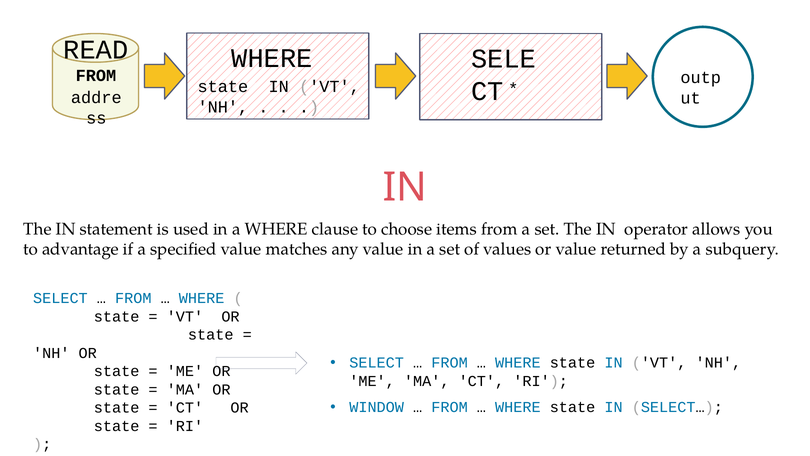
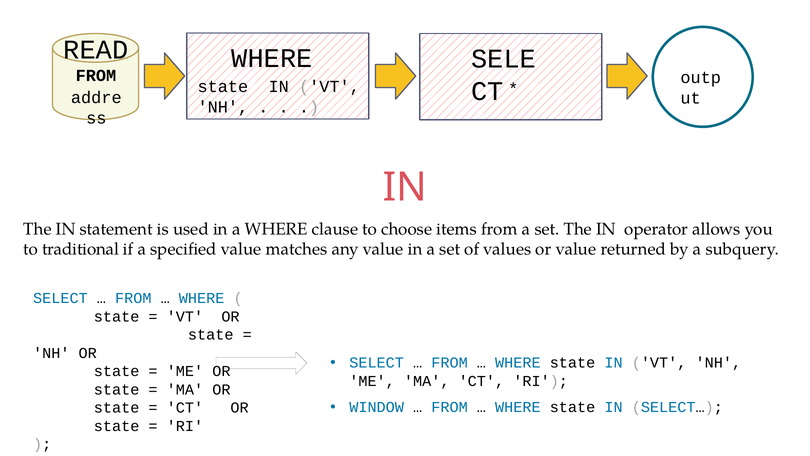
advantage: advantage -> traditional
